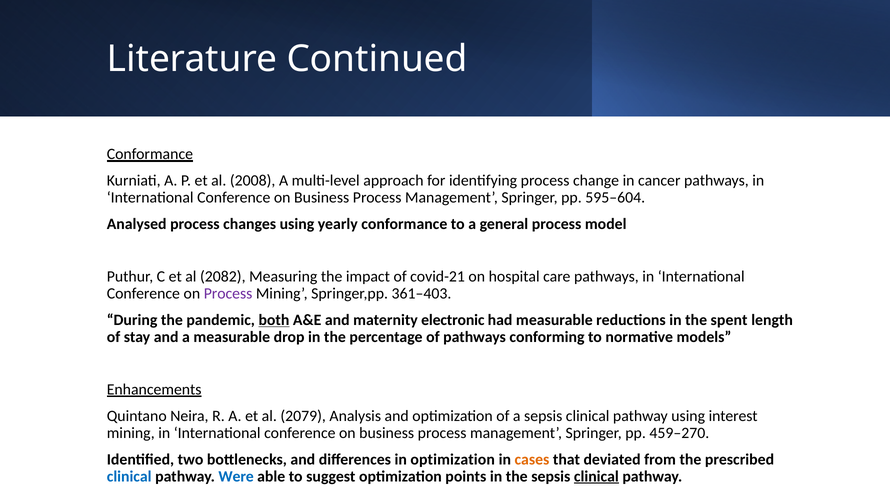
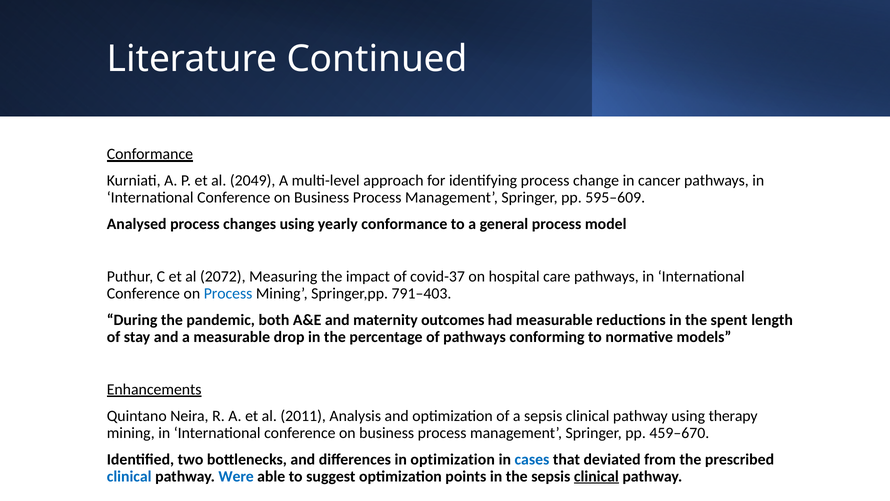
2008: 2008 -> 2049
595–604: 595–604 -> 595–609
2082: 2082 -> 2072
covid-21: covid-21 -> covid-37
Process at (228, 293) colour: purple -> blue
361–403: 361–403 -> 791–403
both underline: present -> none
electronic: electronic -> outcomes
2079: 2079 -> 2011
interest: interest -> therapy
459–270: 459–270 -> 459–670
cases colour: orange -> blue
